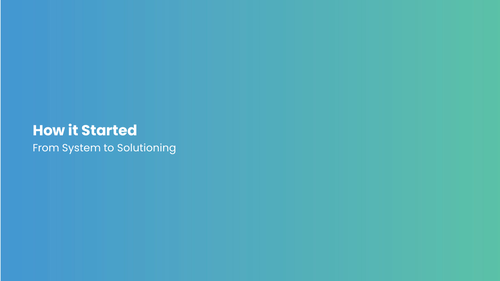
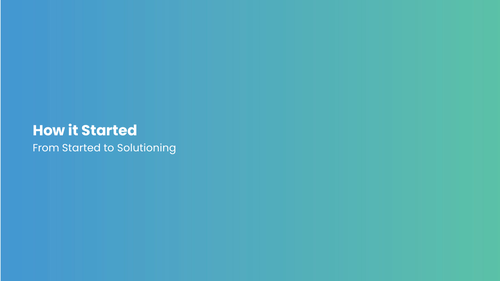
From System: System -> Started
